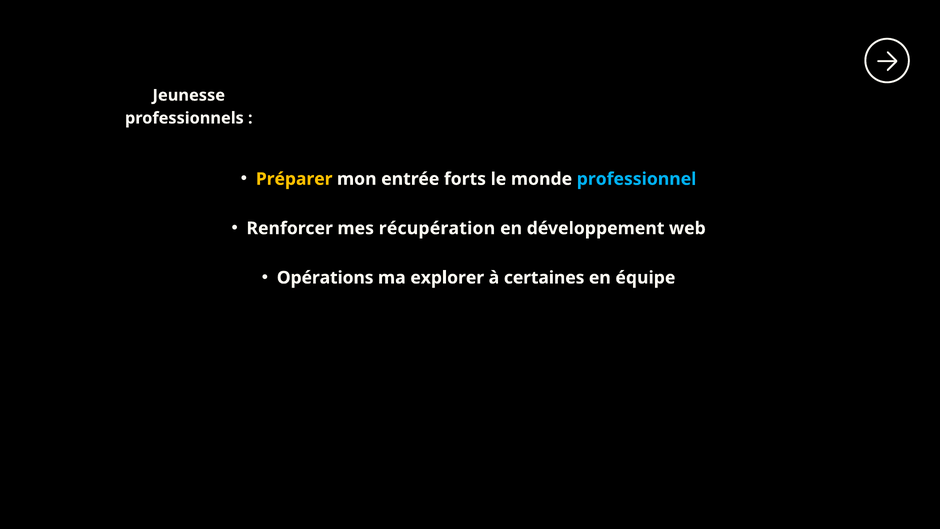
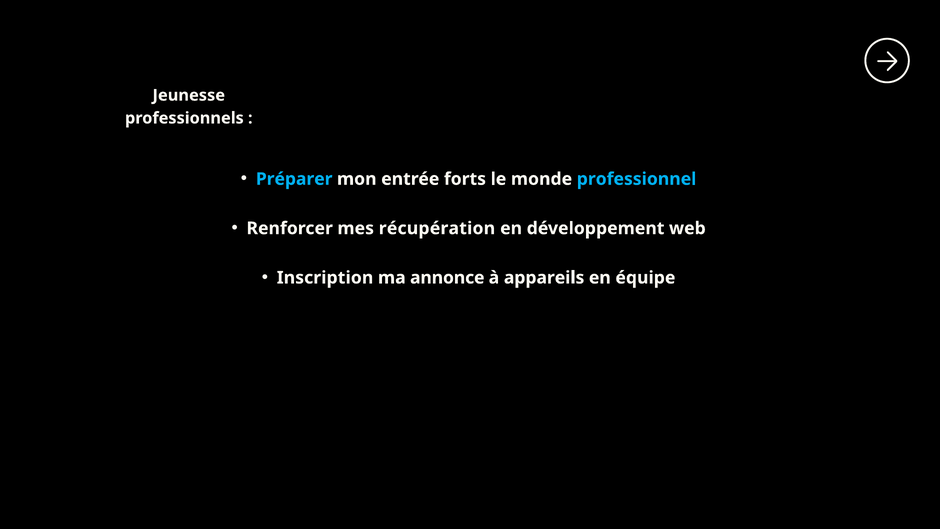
Préparer colour: yellow -> light blue
Opérations: Opérations -> Inscription
explorer: explorer -> annonce
certaines: certaines -> appareils
